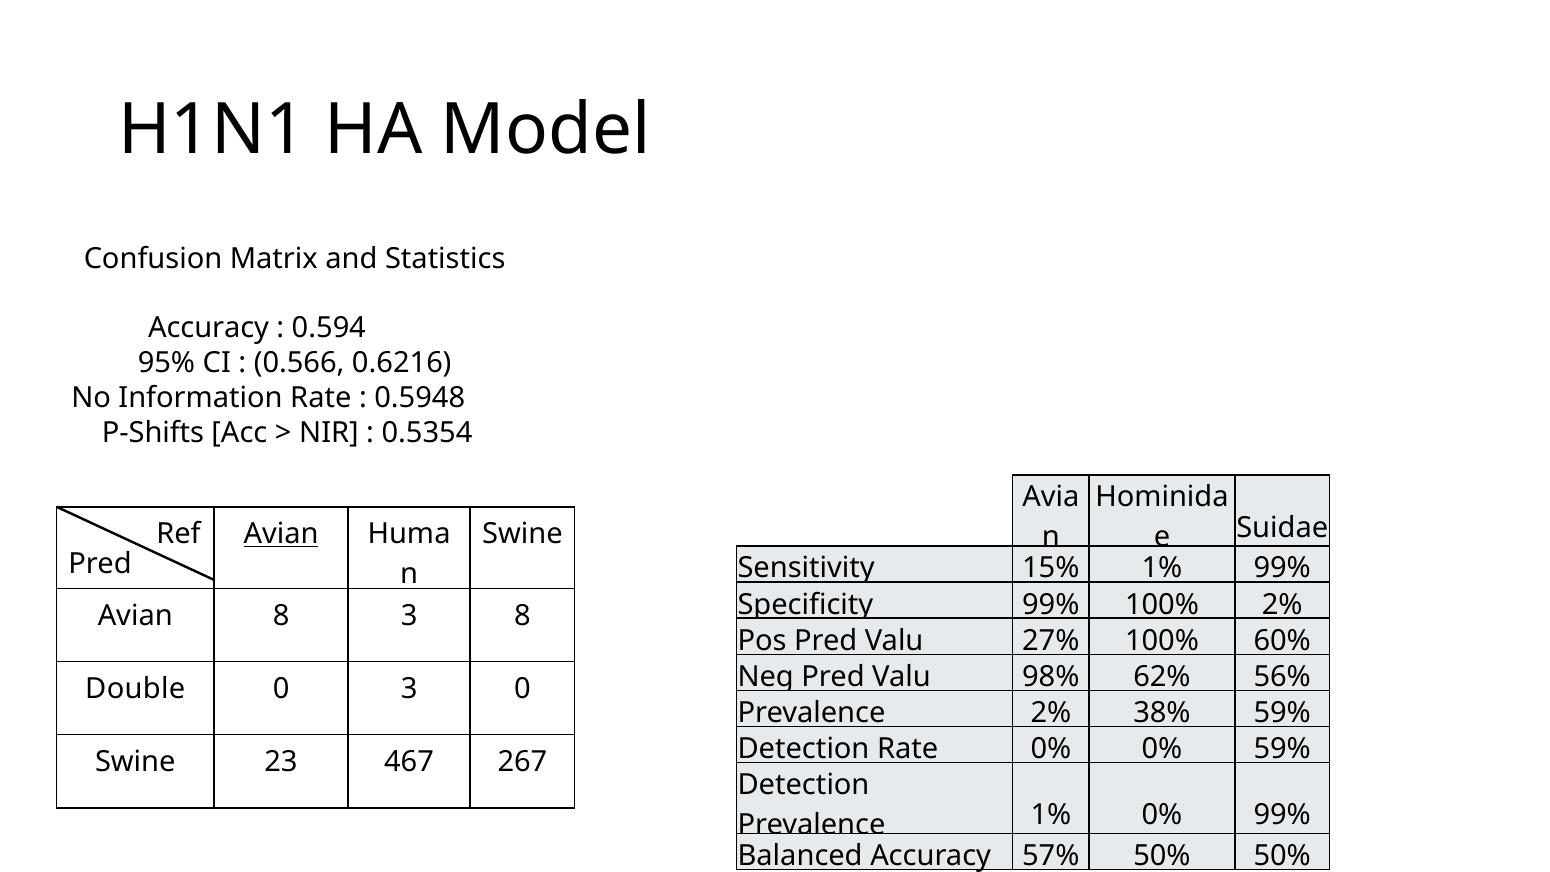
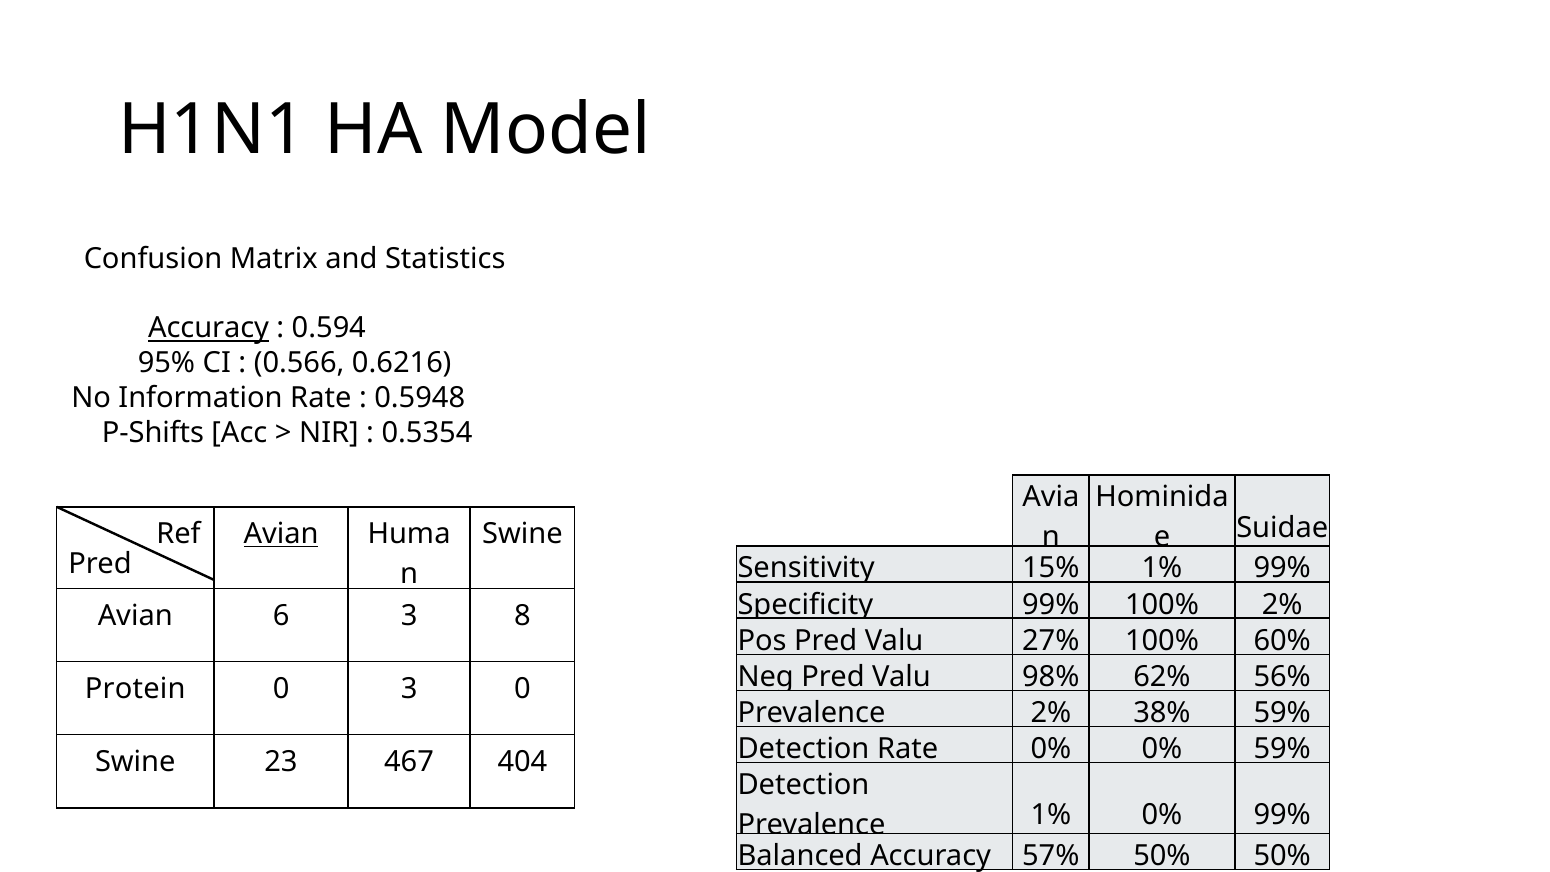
Accuracy at (208, 328) underline: none -> present
Avian 8: 8 -> 6
Double: Double -> Protein
267: 267 -> 404
